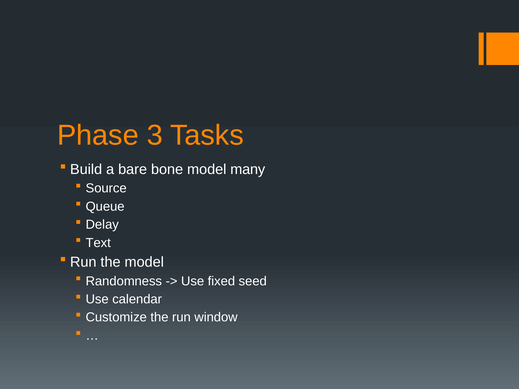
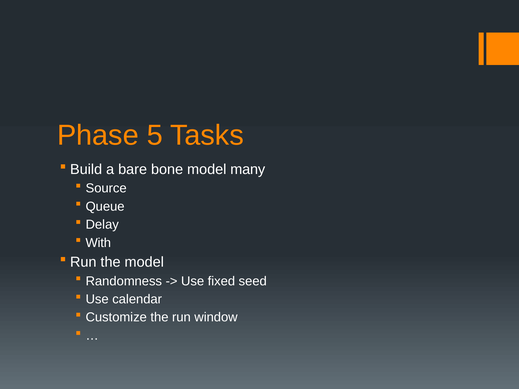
3: 3 -> 5
Text: Text -> With
